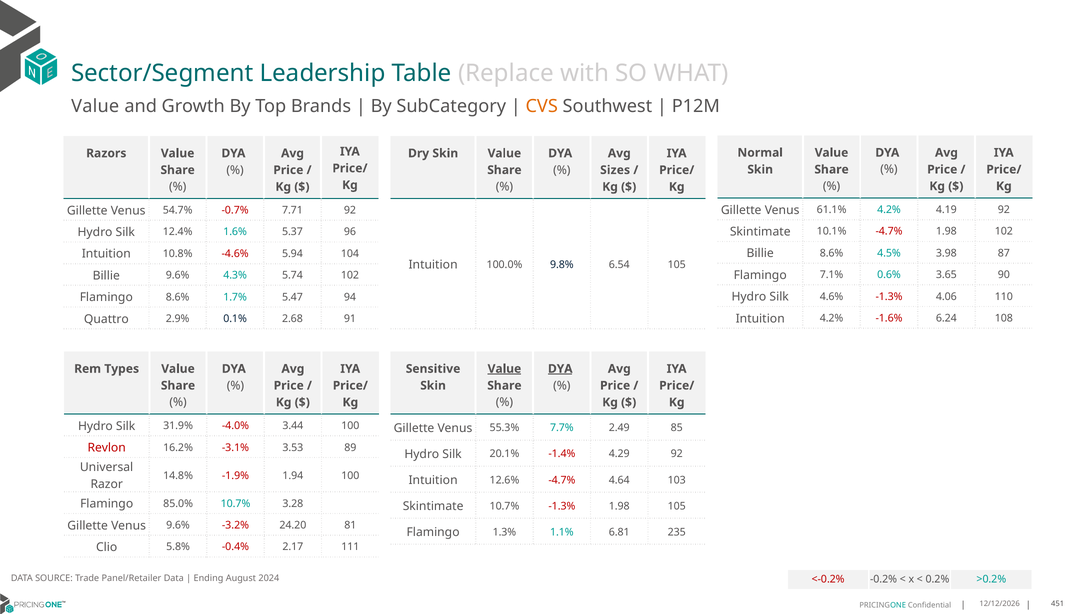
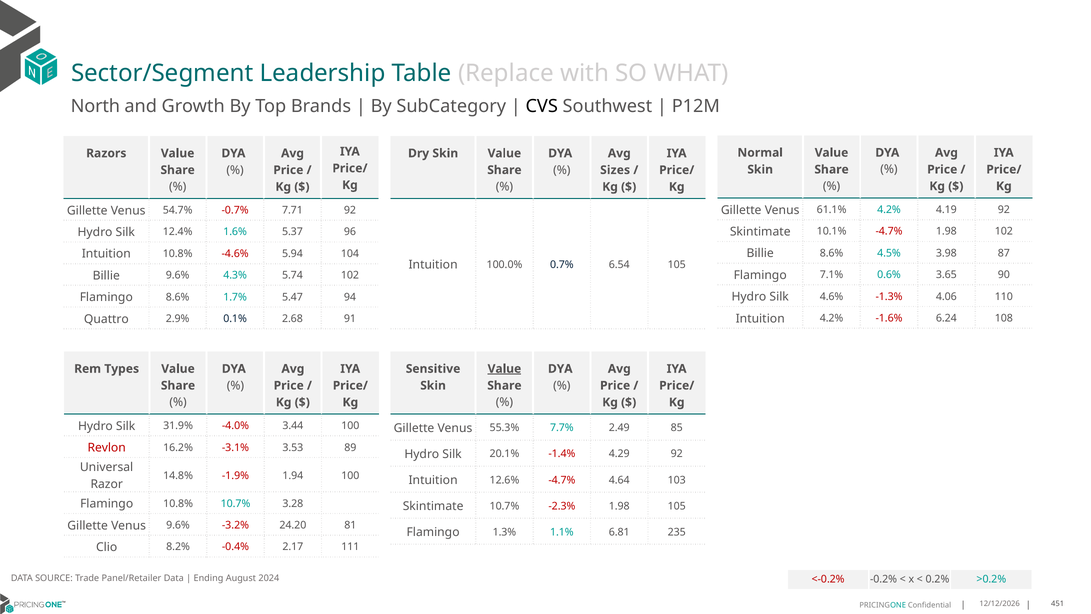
Value at (95, 106): Value -> North
CVS colour: orange -> black
9.8%: 9.8% -> 0.7%
DYA at (560, 369) underline: present -> none
Flamingo 85.0%: 85.0% -> 10.8%
10.7% -1.3%: -1.3% -> -2.3%
5.8%: 5.8% -> 8.2%
